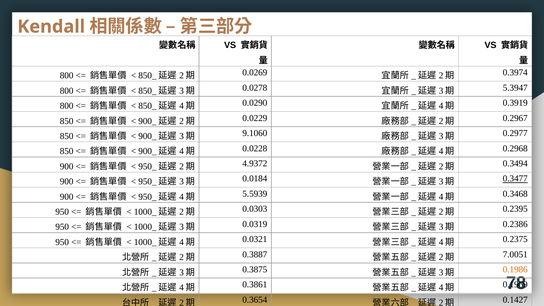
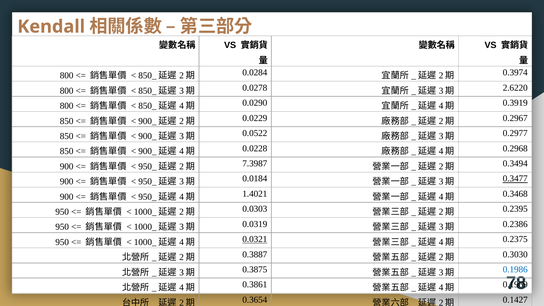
0.0269: 0.0269 -> 0.0284
5.3947: 5.3947 -> 2.6220
9.1060: 9.1060 -> 0.0522
4.9372: 4.9372 -> 7.3987
5.5939: 5.5939 -> 1.4021
0.0321 underline: none -> present
7.0051: 7.0051 -> 0.3030
0.1986 colour: orange -> blue
